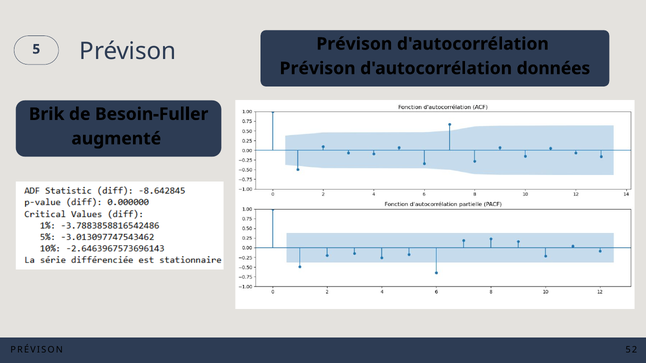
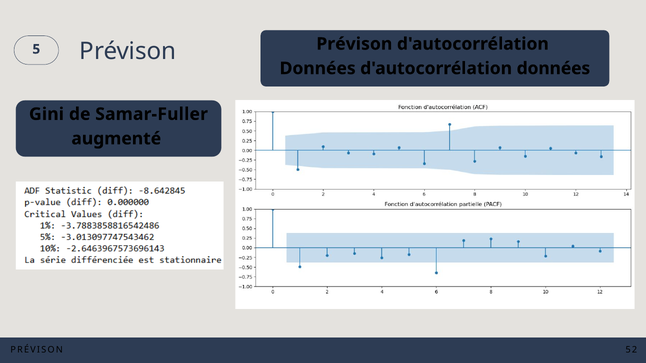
Prévison at (318, 68): Prévison -> Données
Brik: Brik -> Gini
Besoin-Fuller: Besoin-Fuller -> Samar-Fuller
